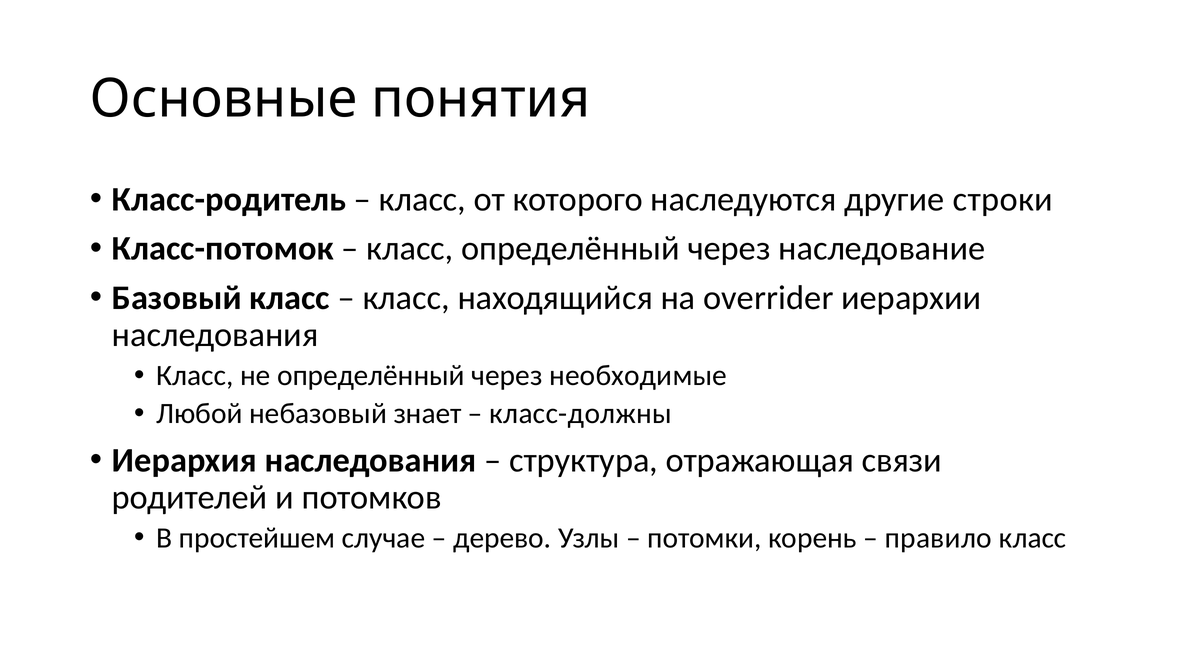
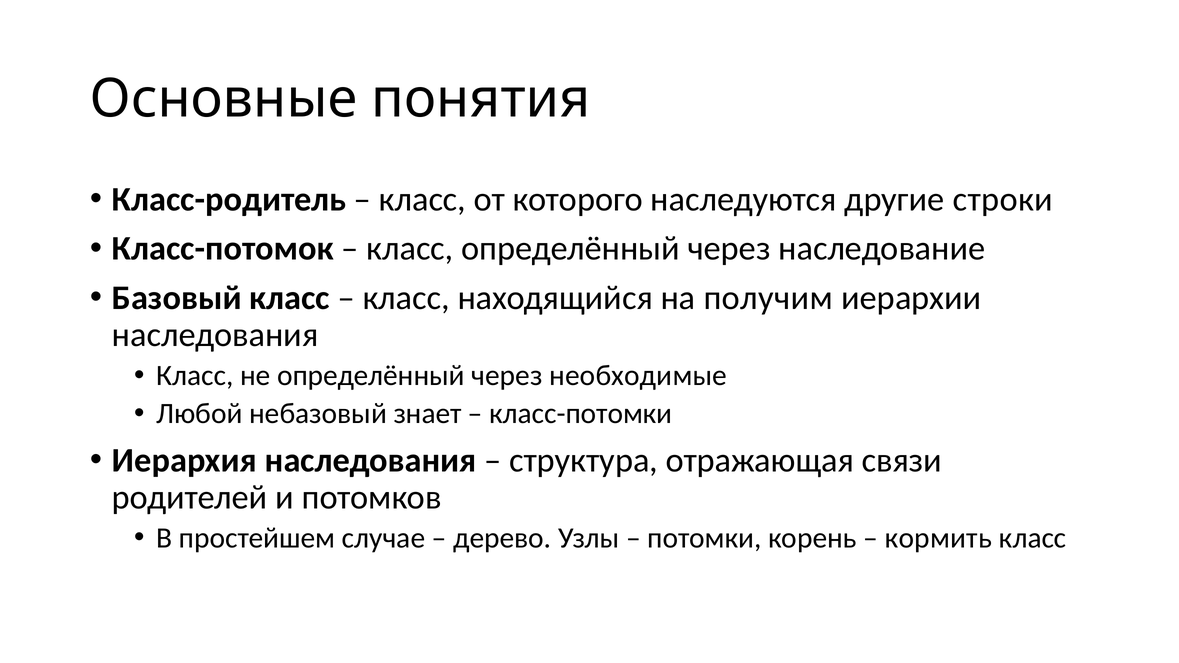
overrider: overrider -> получим
класс-должны: класс-должны -> класс-потомки
правило: правило -> кормить
